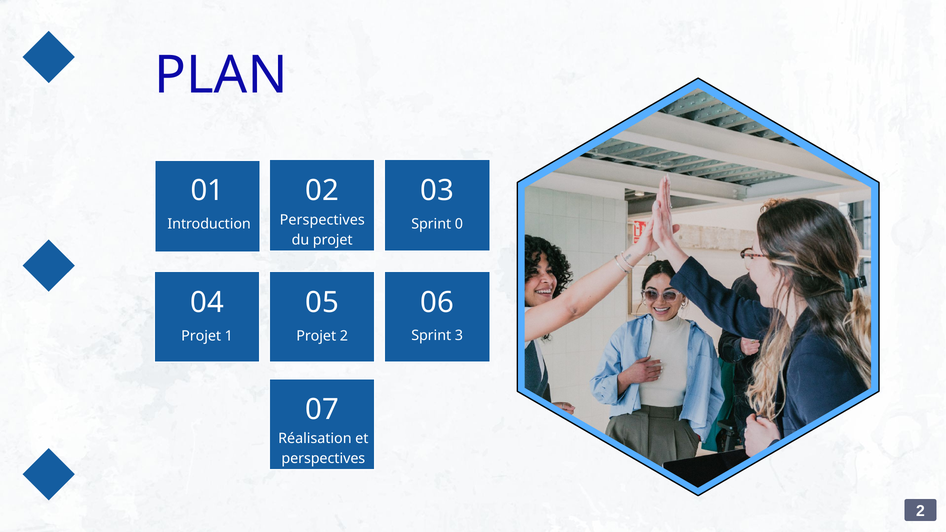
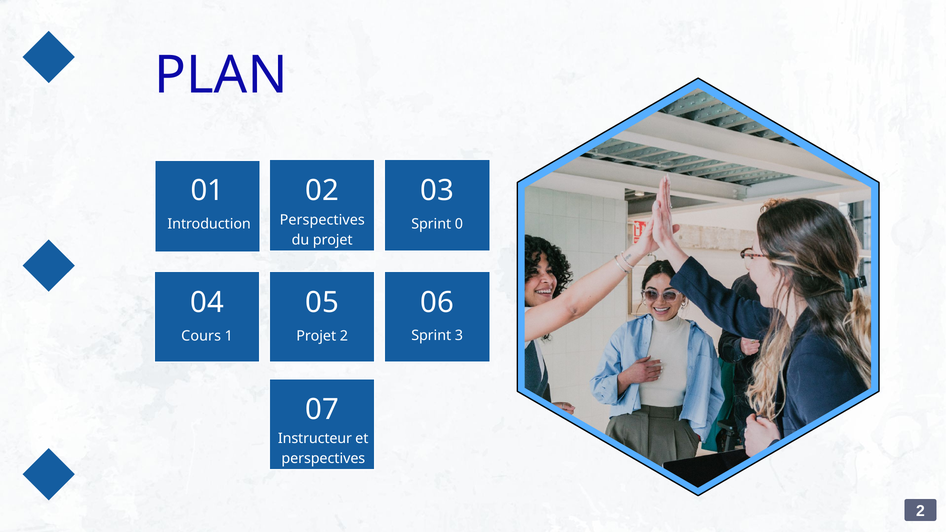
Projet at (201, 336): Projet -> Cours
Réalisation: Réalisation -> Instructeur
